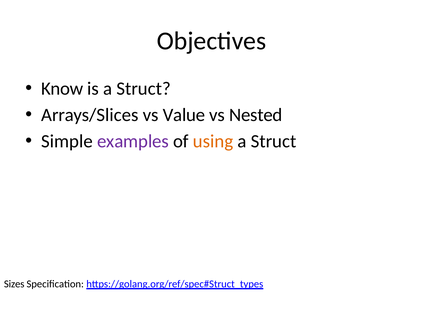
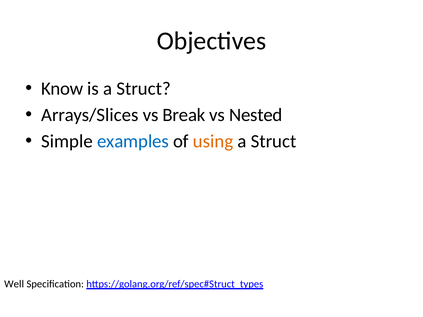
Value: Value -> Break
examples colour: purple -> blue
Sizes: Sizes -> Well
